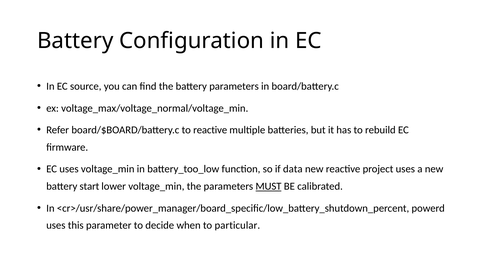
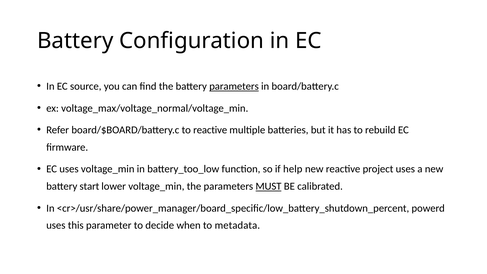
parameters at (234, 86) underline: none -> present
data: data -> help
particular: particular -> metadata
